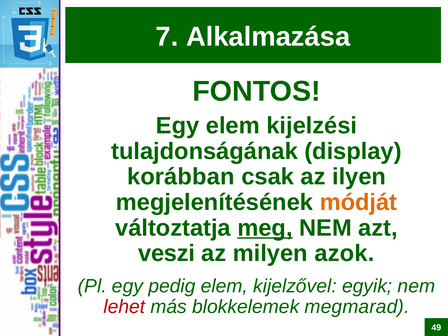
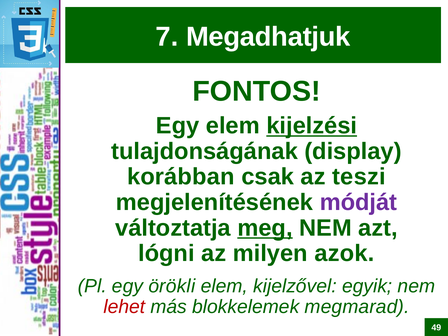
Alkalmazása: Alkalmazása -> Megadhatjuk
kijelzési underline: none -> present
ilyen: ilyen -> teszi
módját colour: orange -> purple
veszi: veszi -> lógni
pedig: pedig -> örökli
